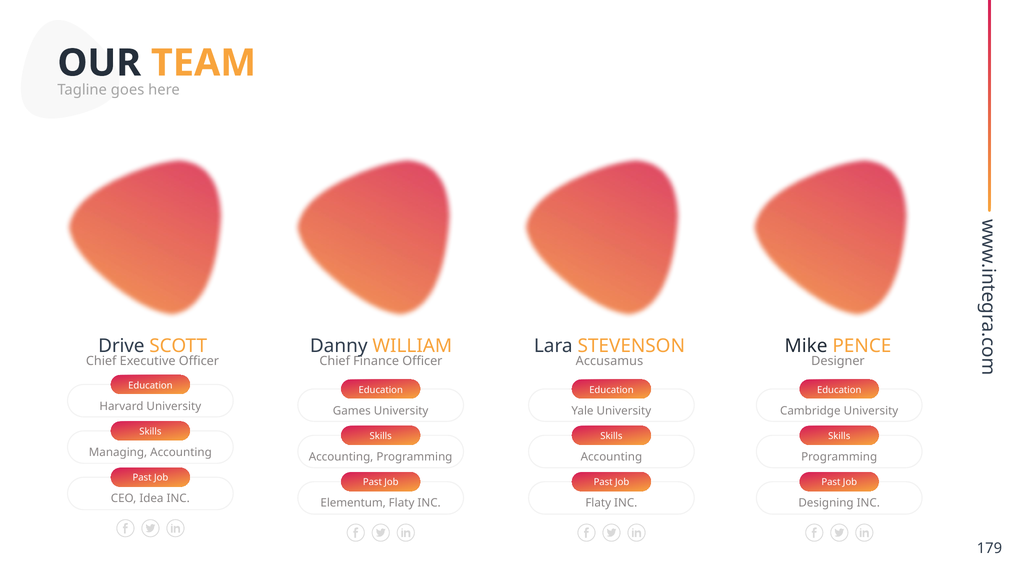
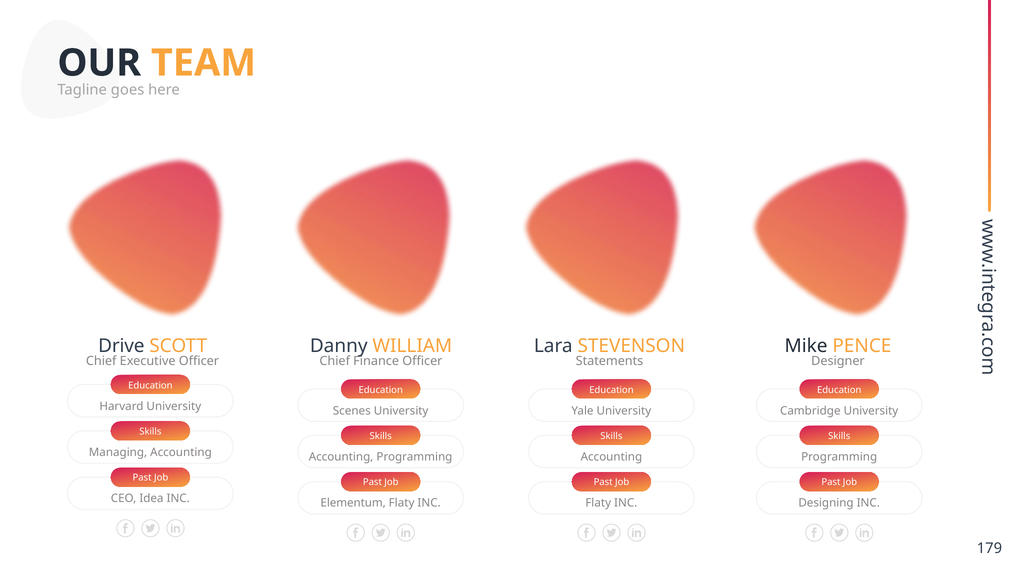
Accusamus: Accusamus -> Statements
Games: Games -> Scenes
